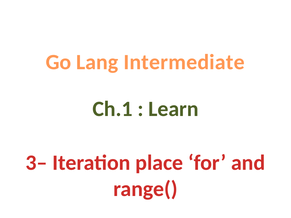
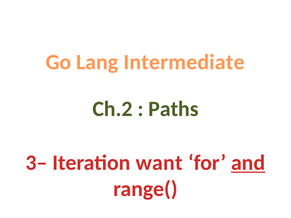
Ch.1: Ch.1 -> Ch.2
Learn: Learn -> Paths
place: place -> want
and underline: none -> present
